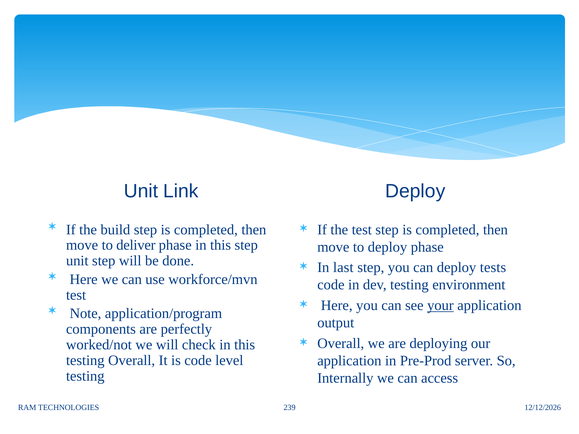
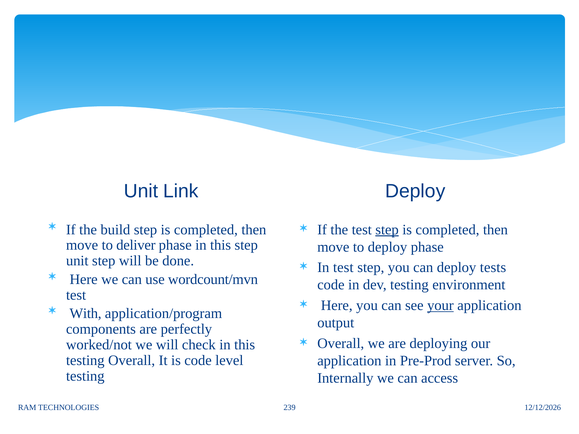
step at (387, 230) underline: none -> present
In last: last -> test
workforce/mvn: workforce/mvn -> wordcount/mvn
Note: Note -> With
